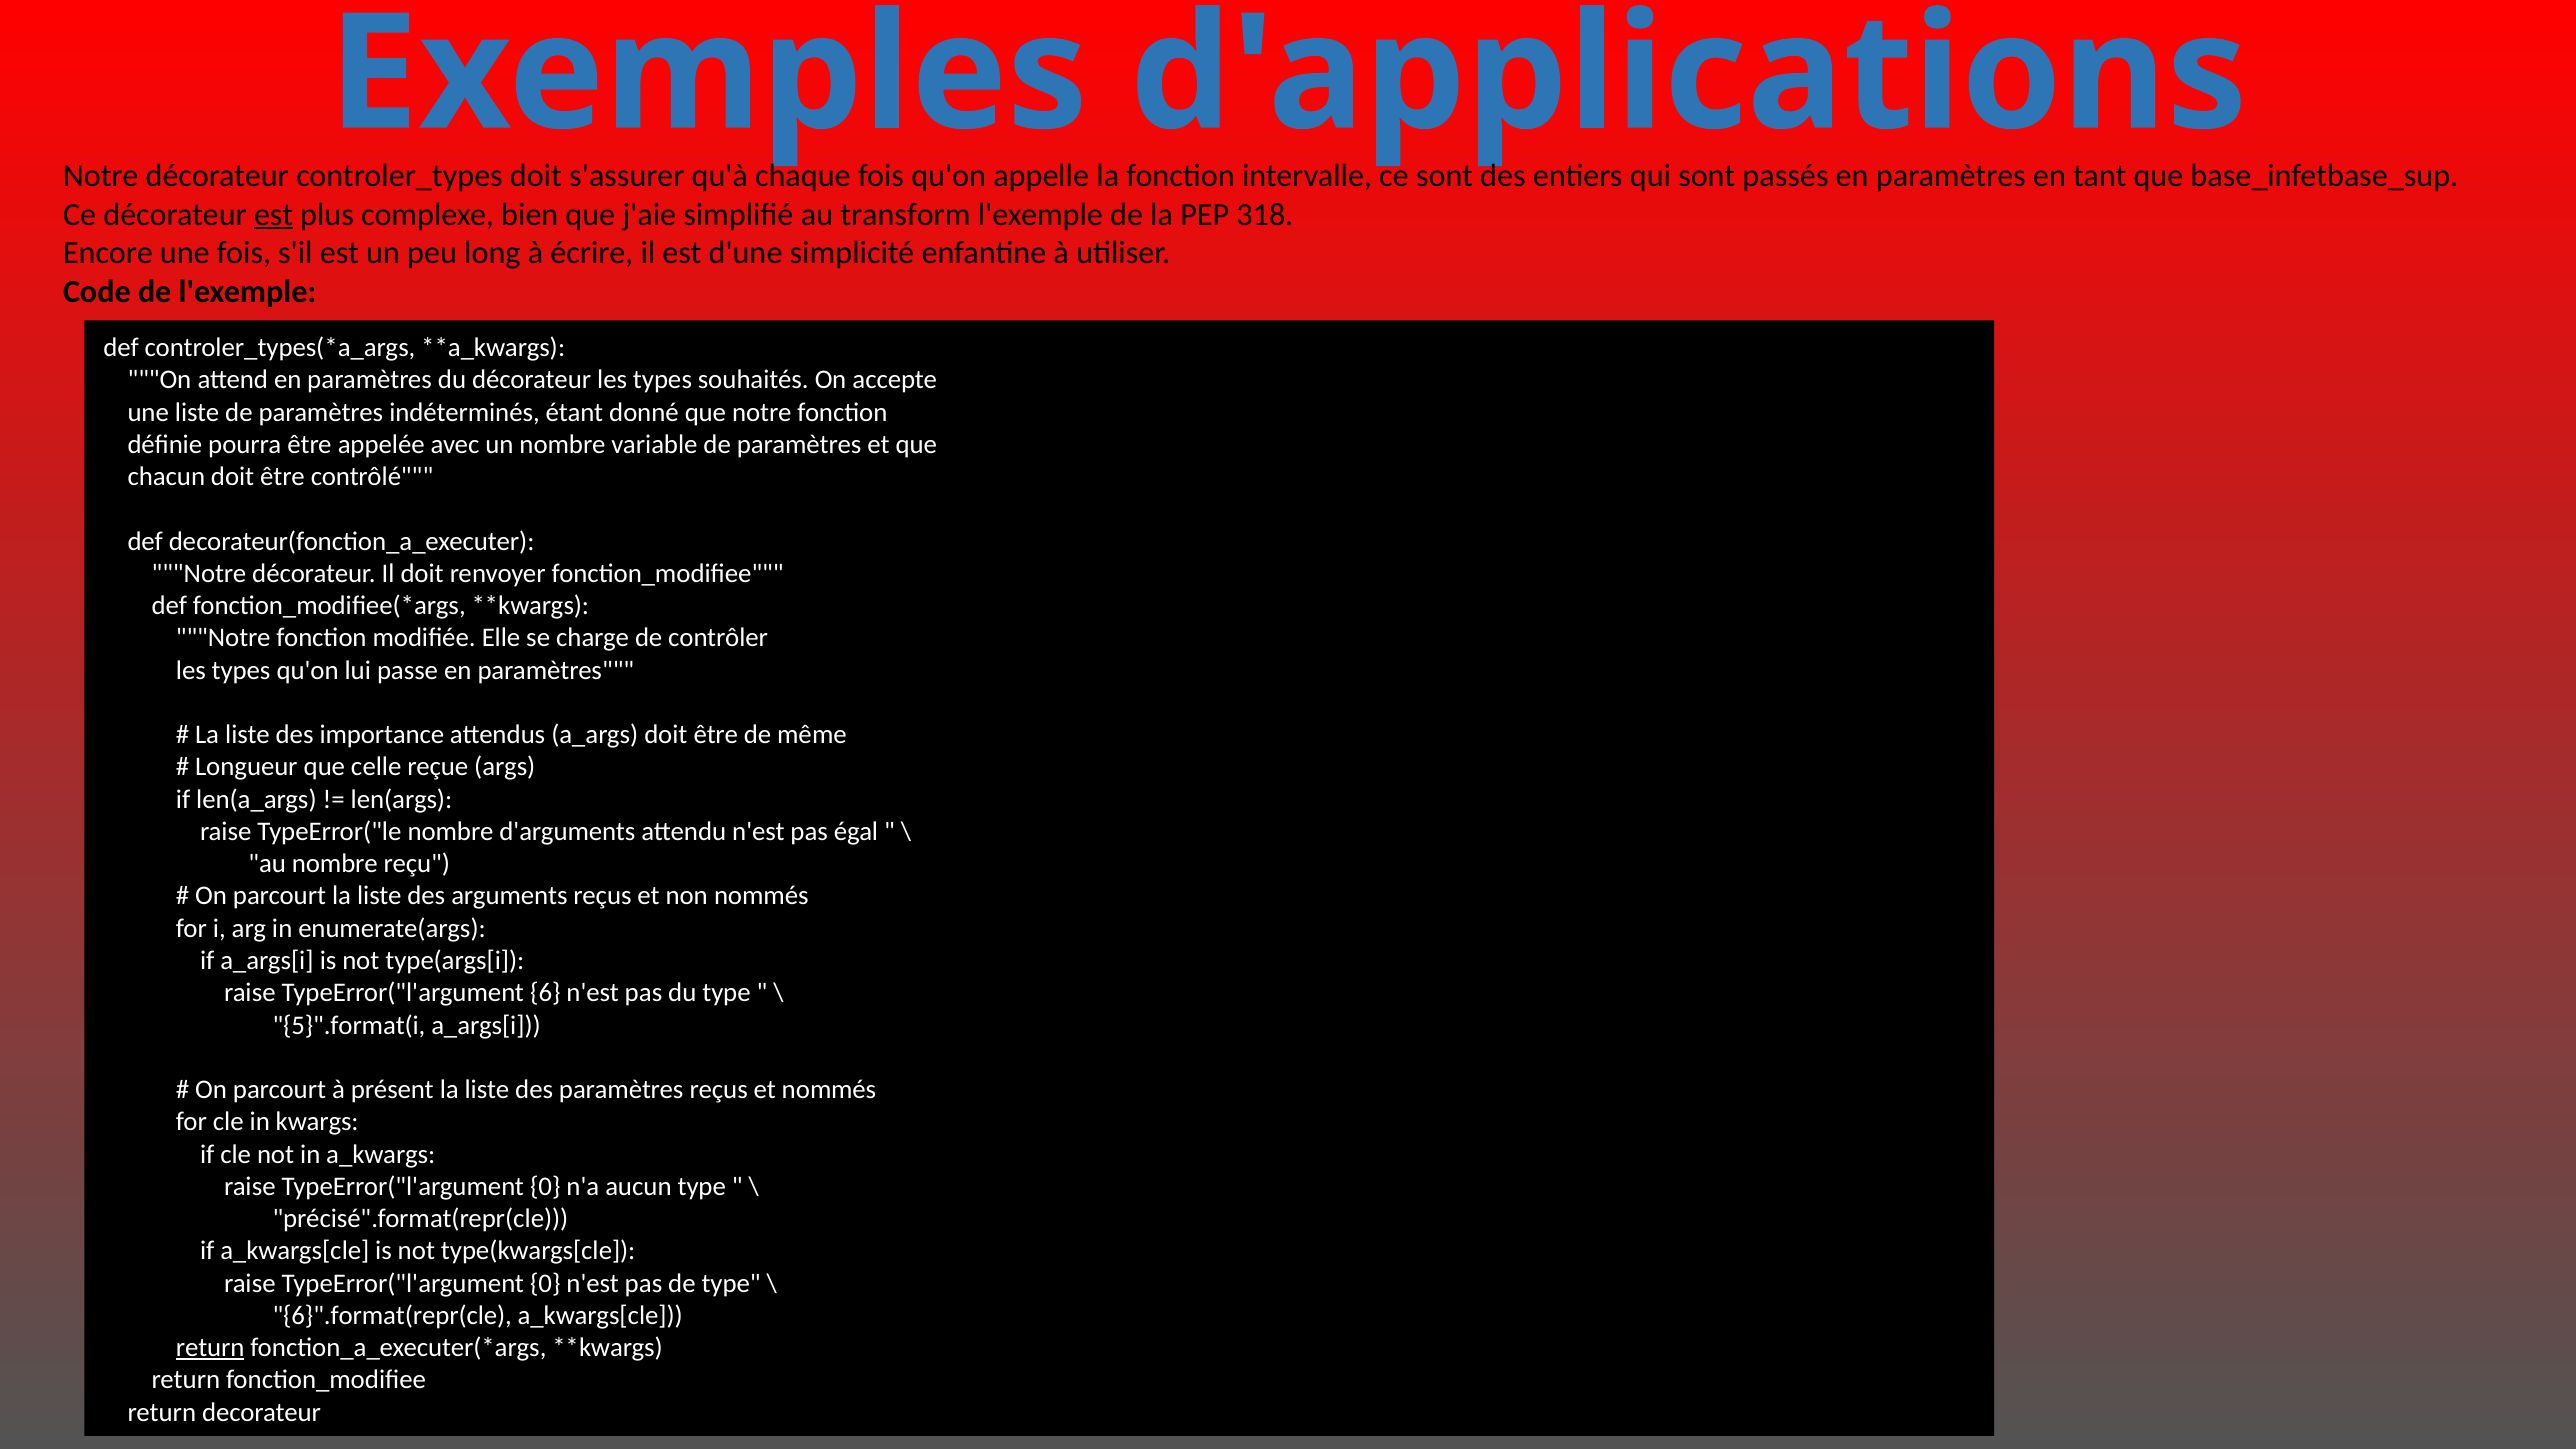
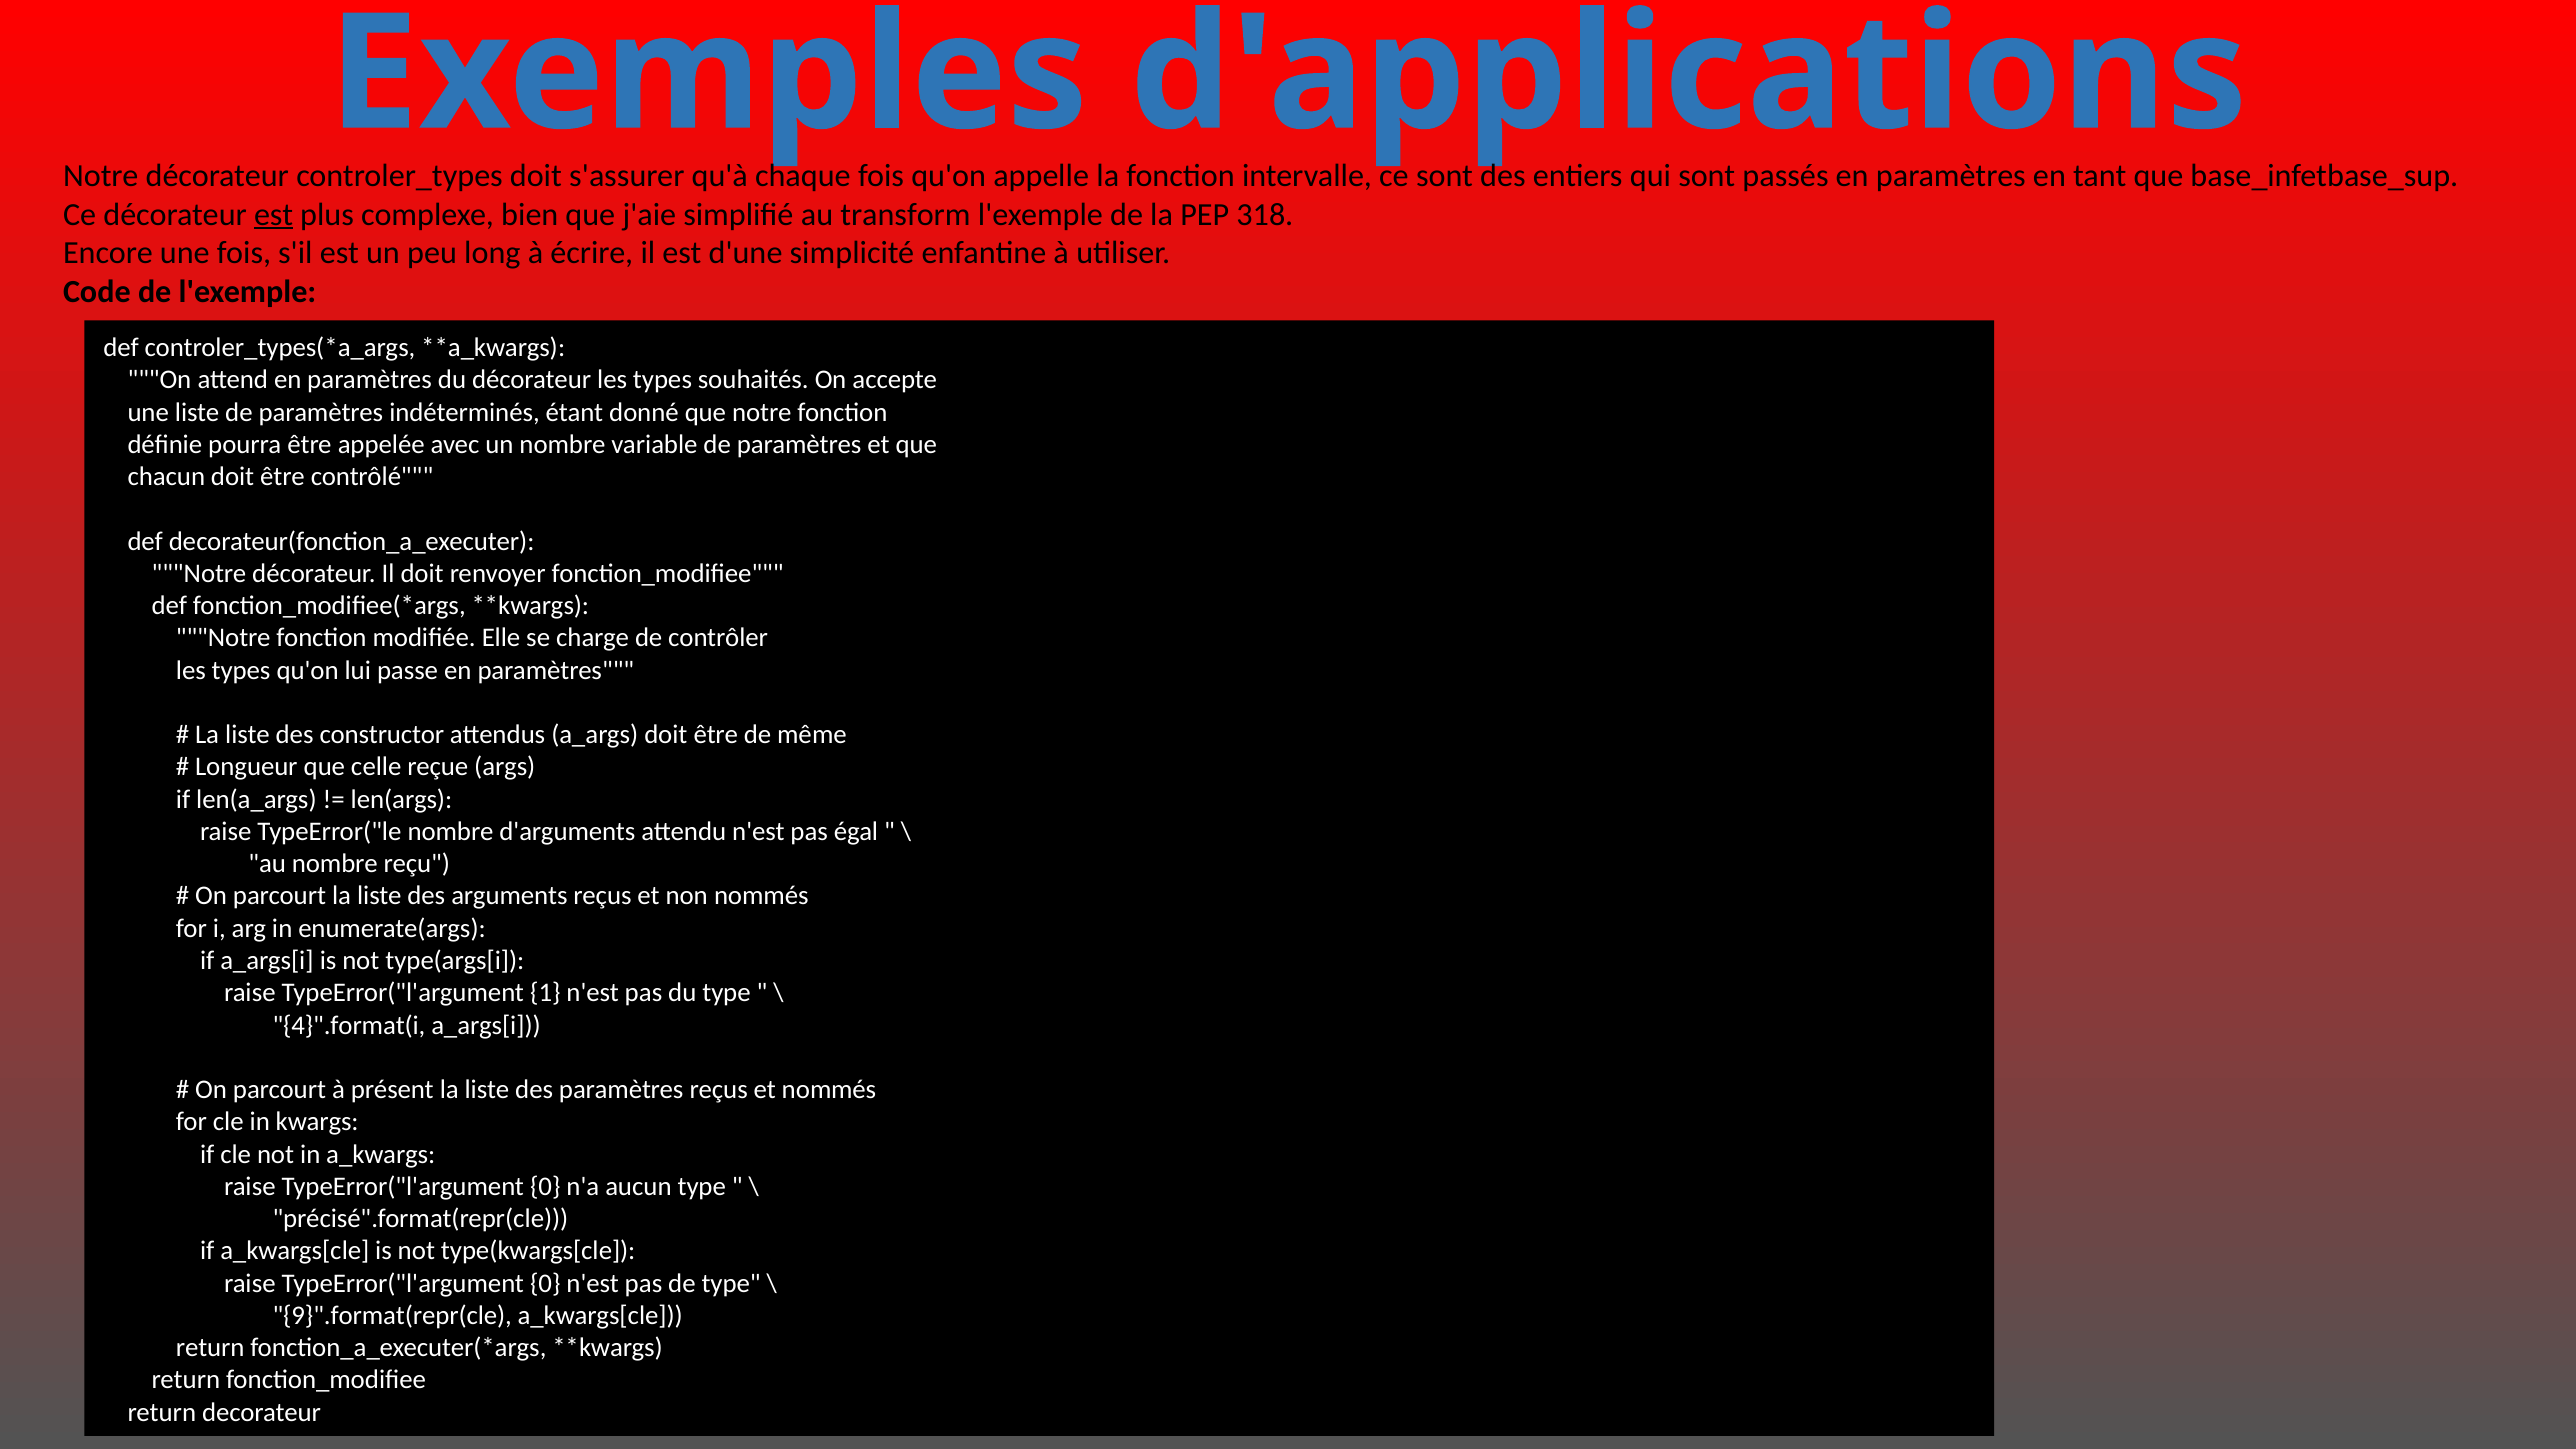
importance: importance -> constructor
6: 6 -> 1
5}".format(i: 5}".format(i -> 4}".format(i
6}".format(repr(cle: 6}".format(repr(cle -> 9}".format(repr(cle
return at (210, 1348) underline: present -> none
